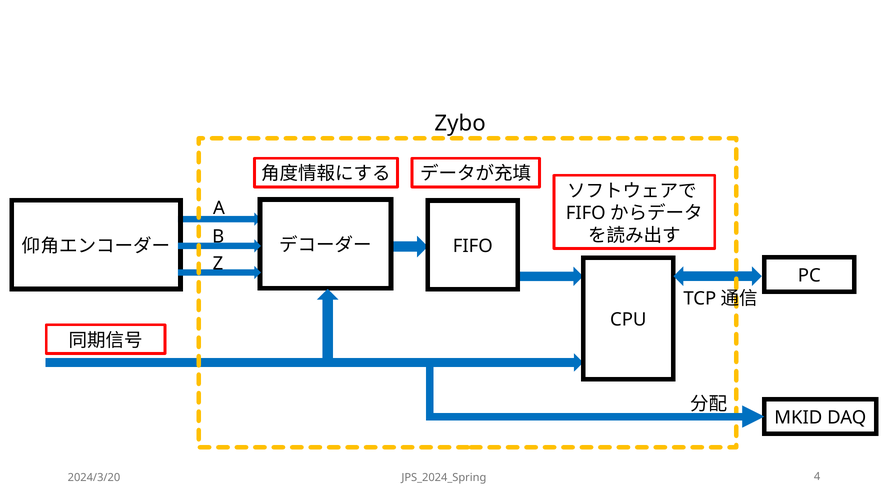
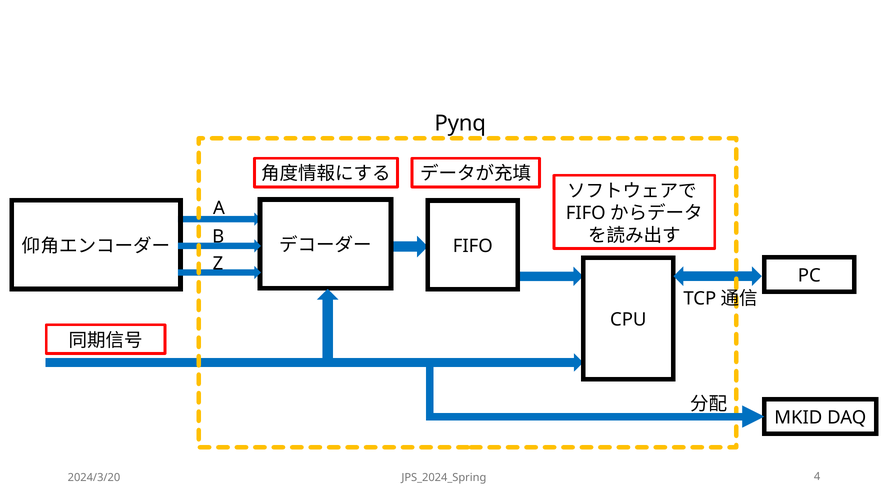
Zybo: Zybo -> Pynq
